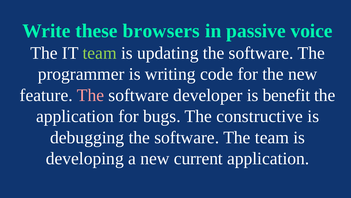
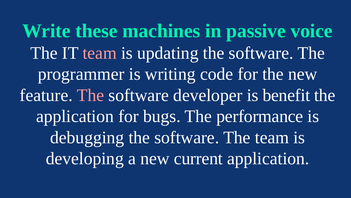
browsers: browsers -> machines
team at (100, 53) colour: light green -> pink
constructive: constructive -> performance
